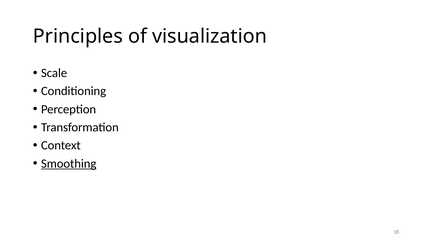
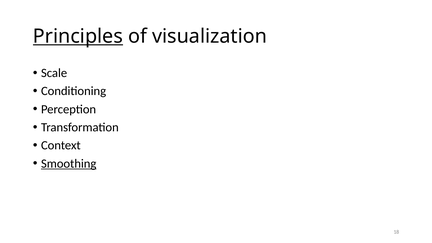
Principles underline: none -> present
